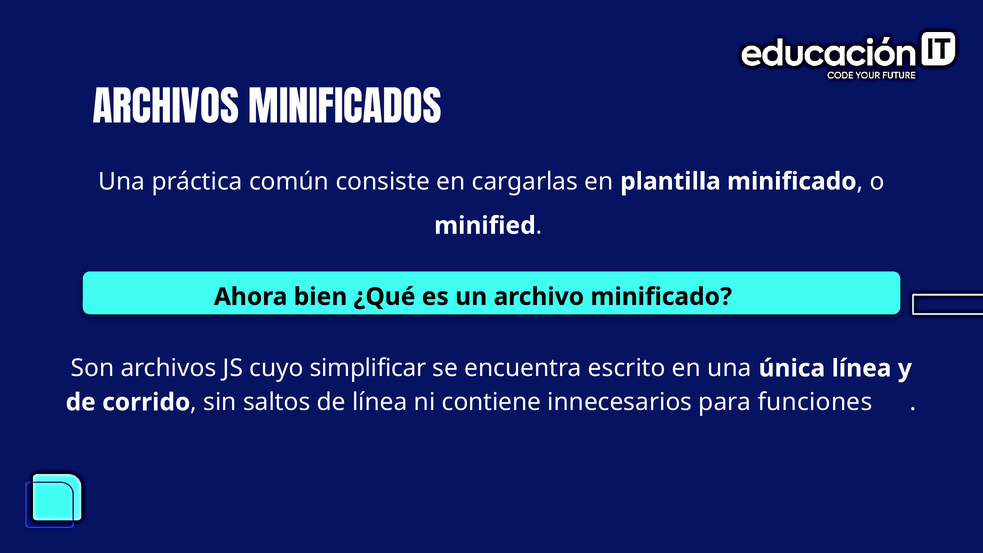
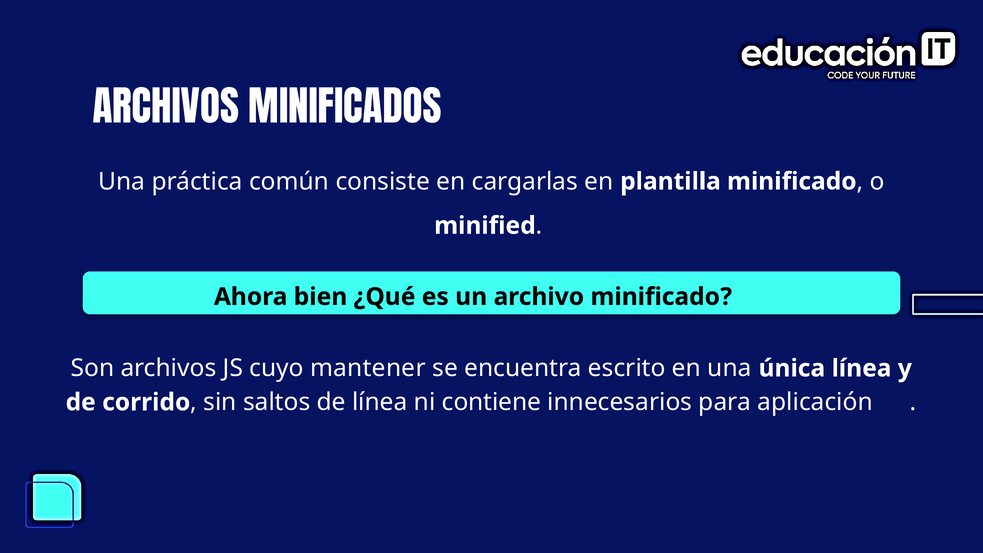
simplificar: simplificar -> mantener
funciones: funciones -> aplicación
